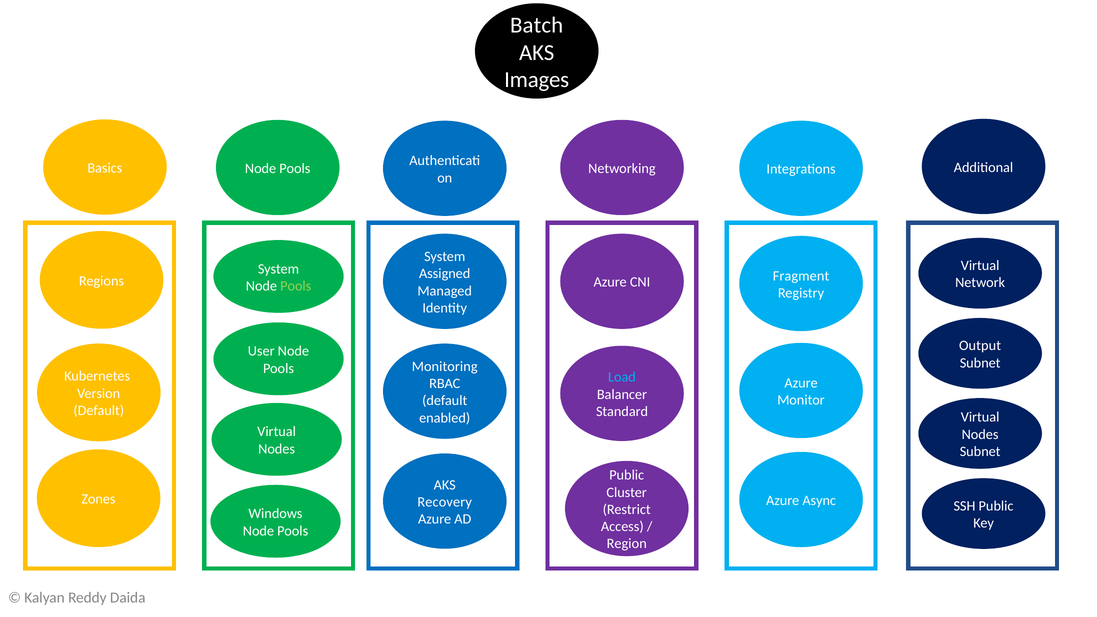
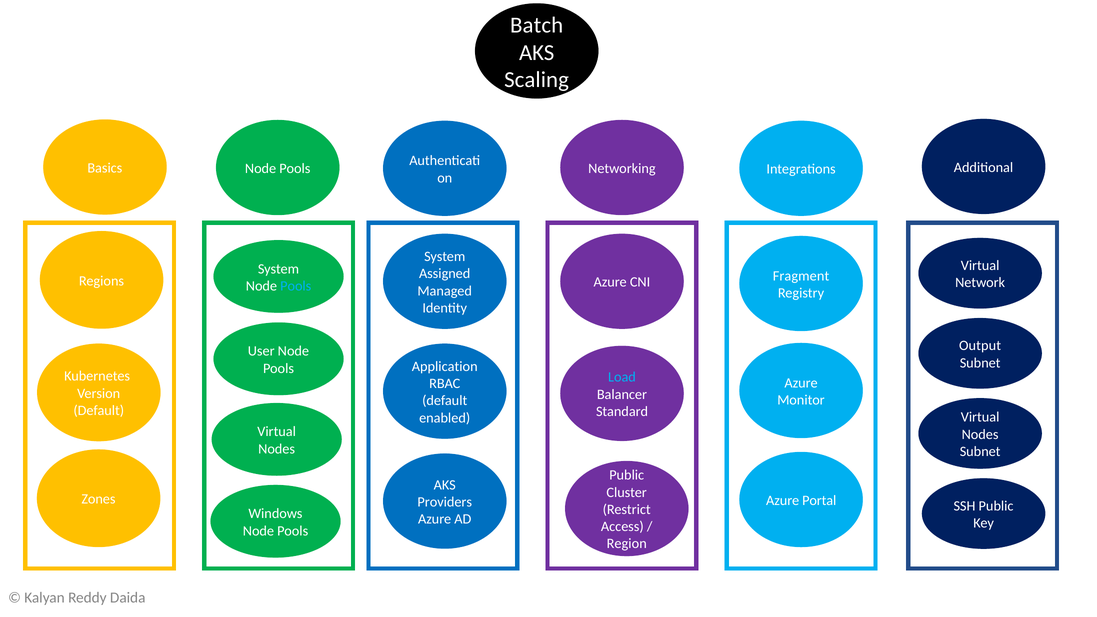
Images: Images -> Scaling
Pools at (296, 286) colour: light green -> light blue
Monitoring: Monitoring -> Application
Async: Async -> Portal
Recovery: Recovery -> Providers
